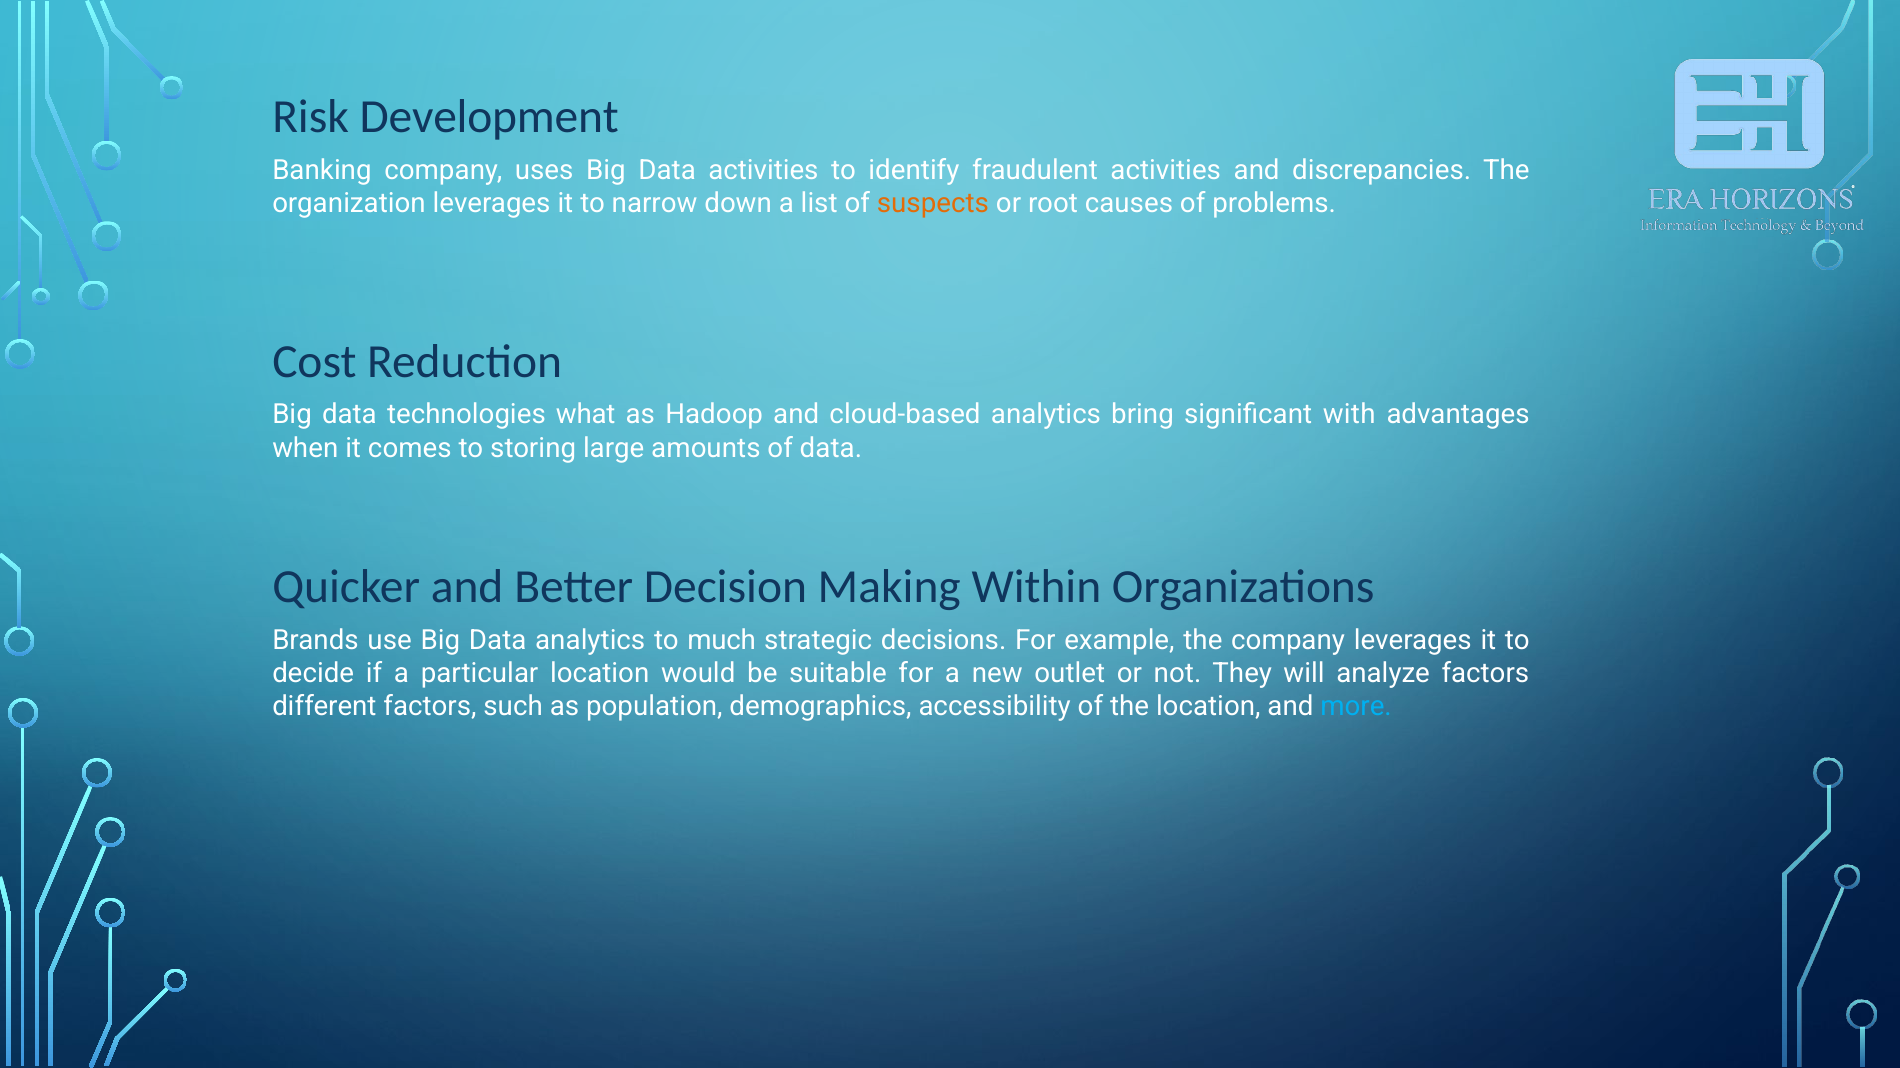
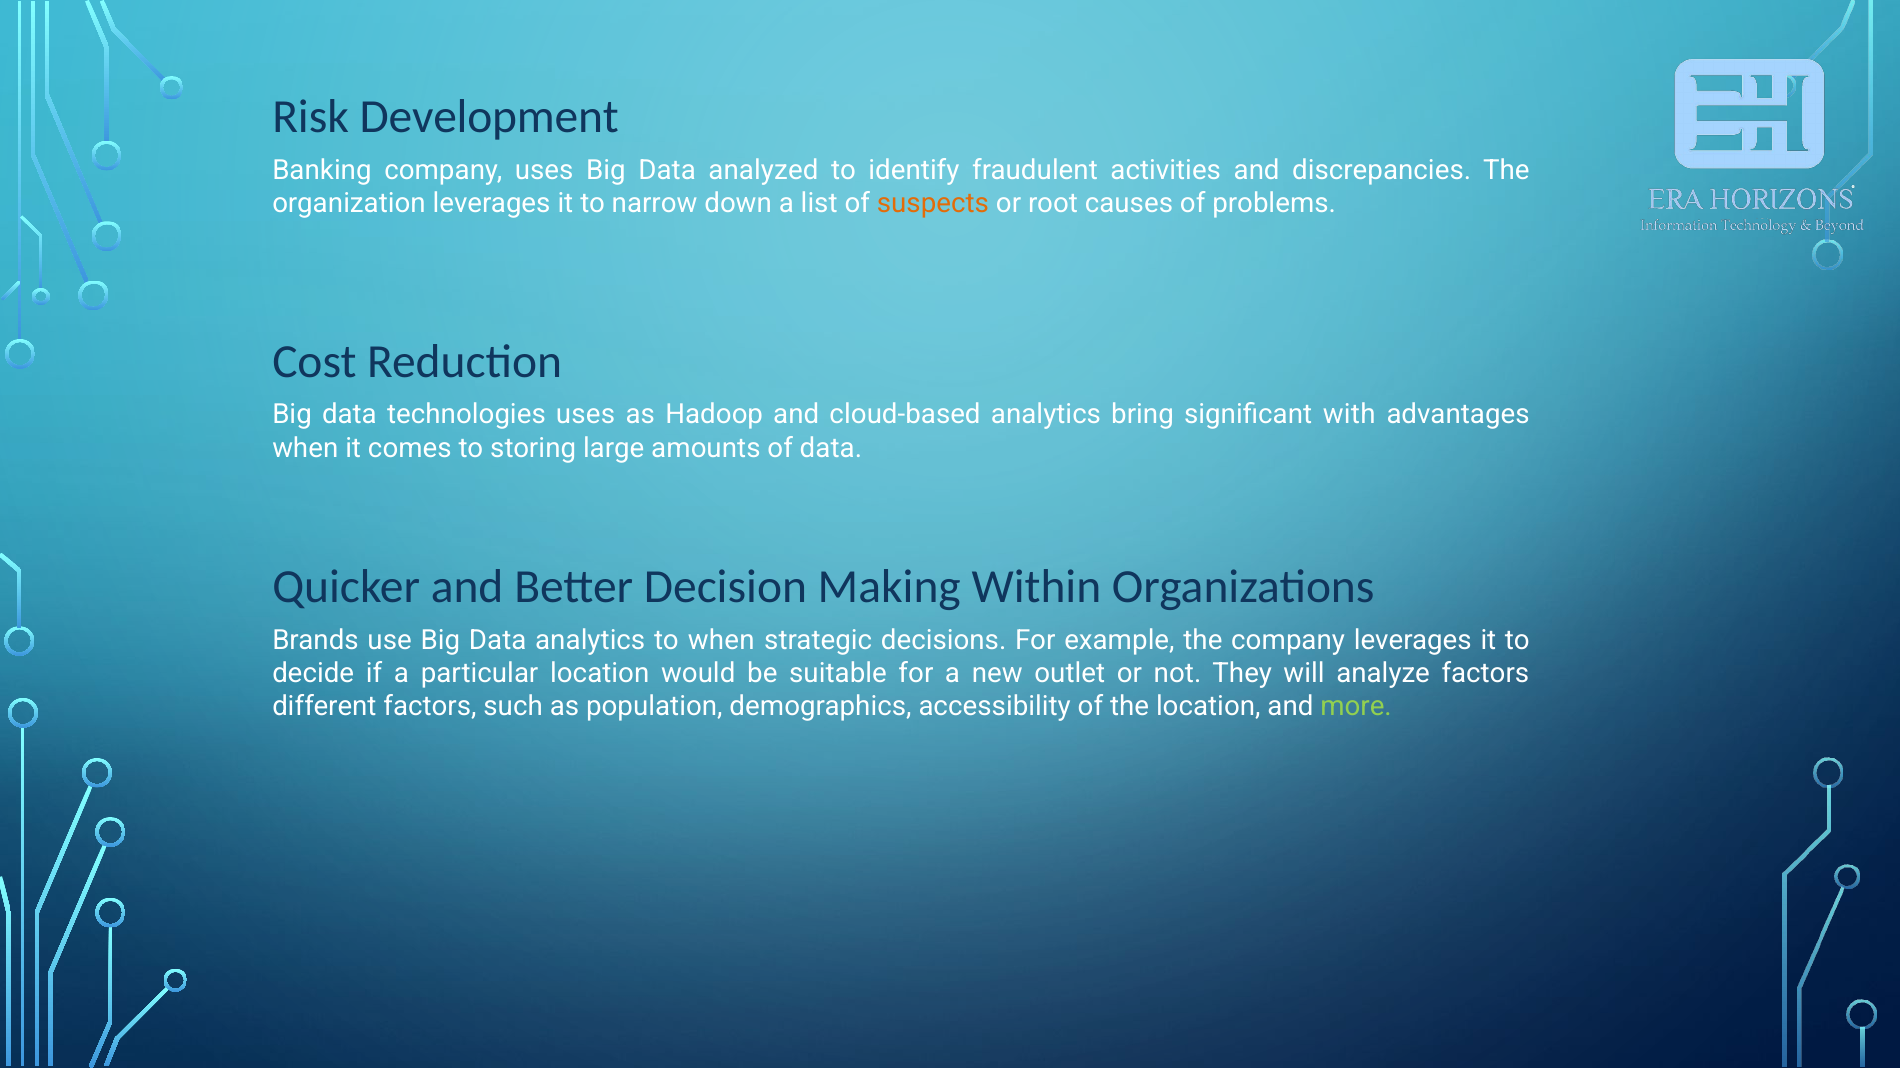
Data activities: activities -> analyzed
technologies what: what -> uses
to much: much -> when
more colour: light blue -> light green
